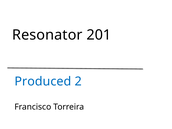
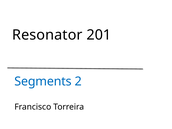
Produced: Produced -> Segments
